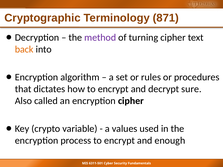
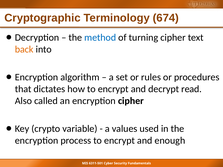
871: 871 -> 674
method colour: purple -> blue
sure: sure -> read
